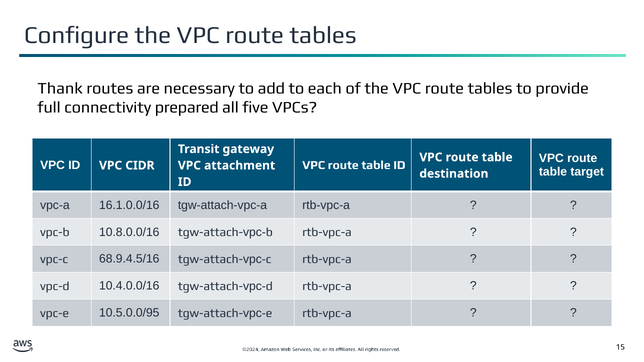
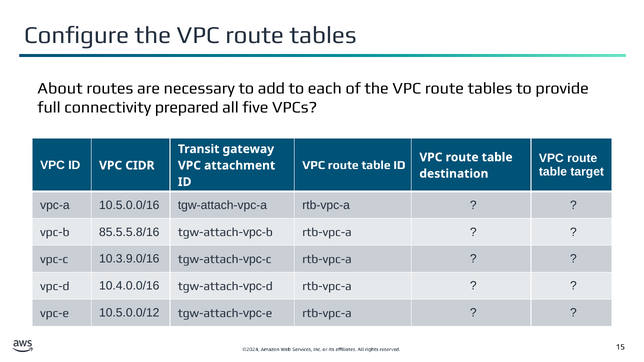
Thank: Thank -> About
16.1.0.0/16: 16.1.0.0/16 -> 10.5.0.0/16
10.8.0.0/16: 10.8.0.0/16 -> 85.5.5.8/16
68.9.4.5/16: 68.9.4.5/16 -> 10.3.9.0/16
10.5.0.0/95: 10.5.0.0/95 -> 10.5.0.0/12
